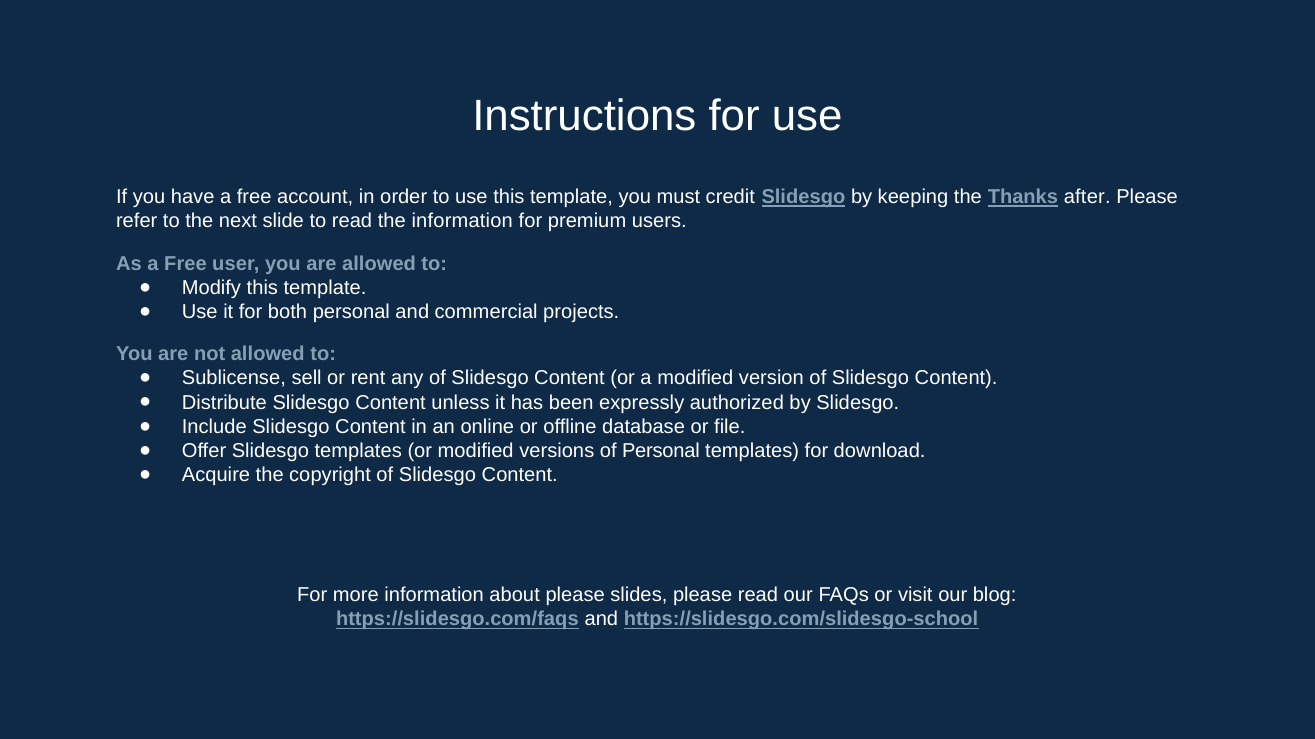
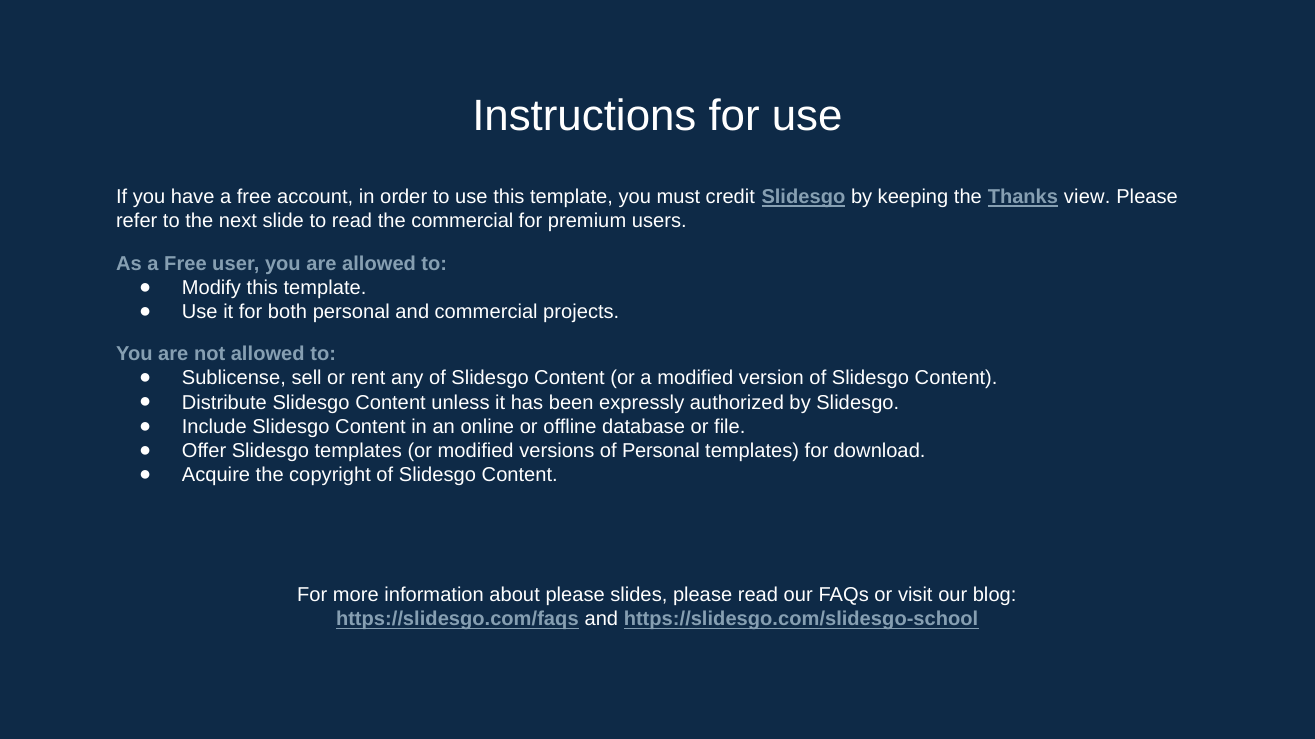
after: after -> view
the information: information -> commercial
